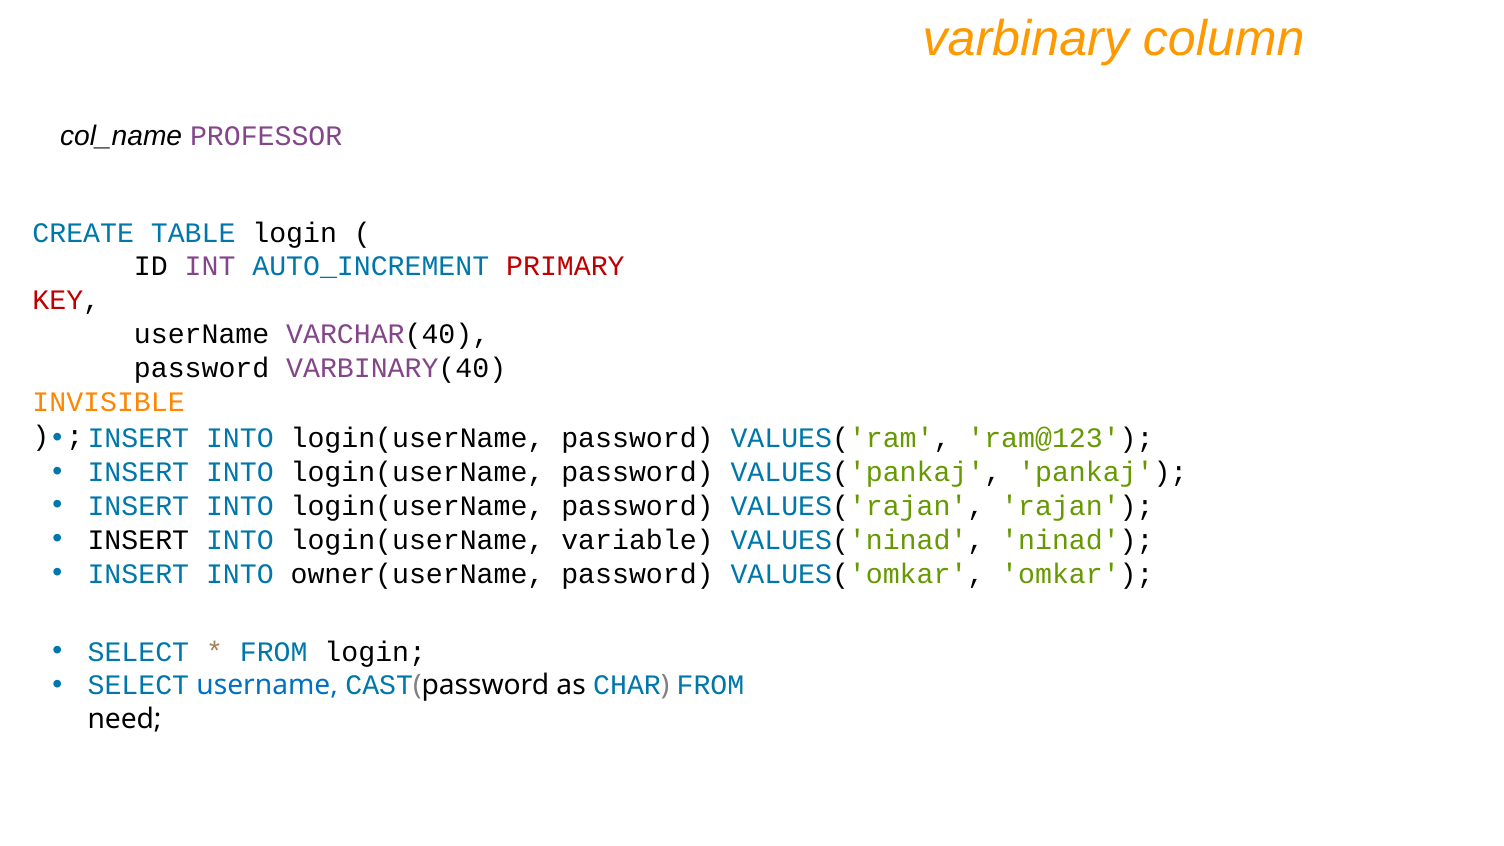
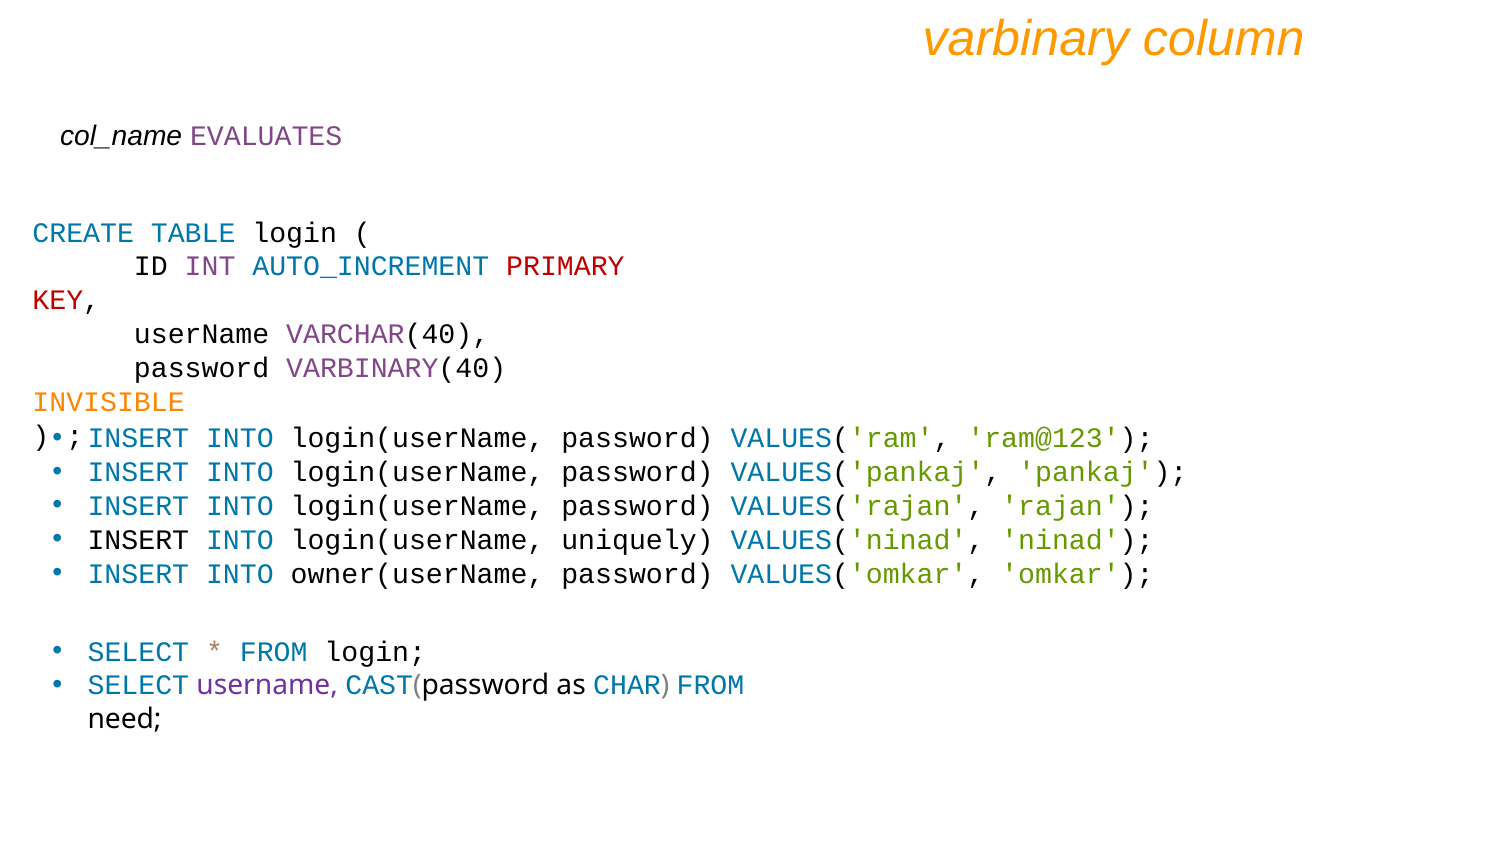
PROFESSOR: PROFESSOR -> EVALUATES
variable: variable -> uniquely
username at (267, 686) colour: blue -> purple
